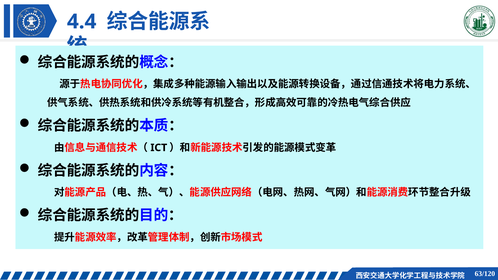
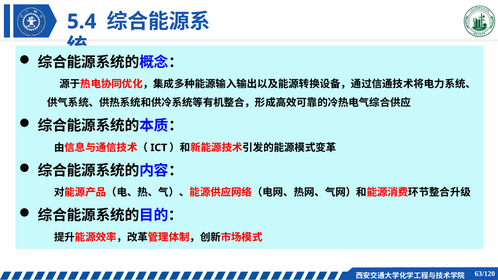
4.4: 4.4 -> 5.4
